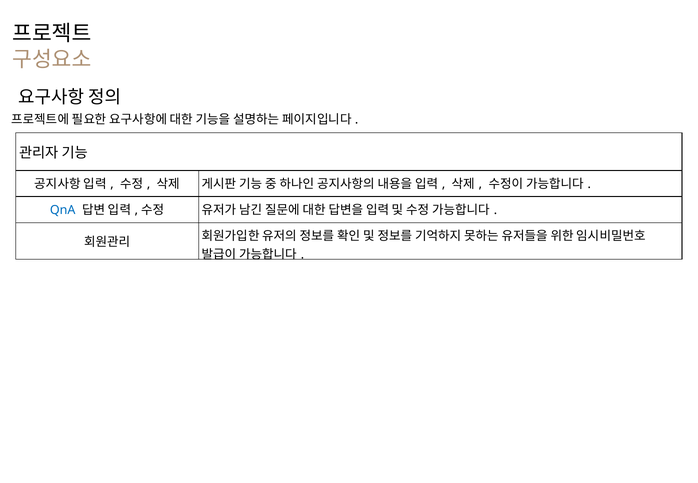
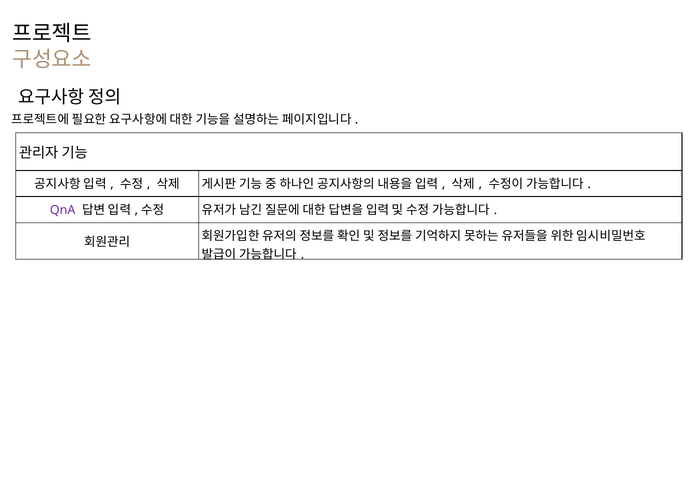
QnA colour: blue -> purple
